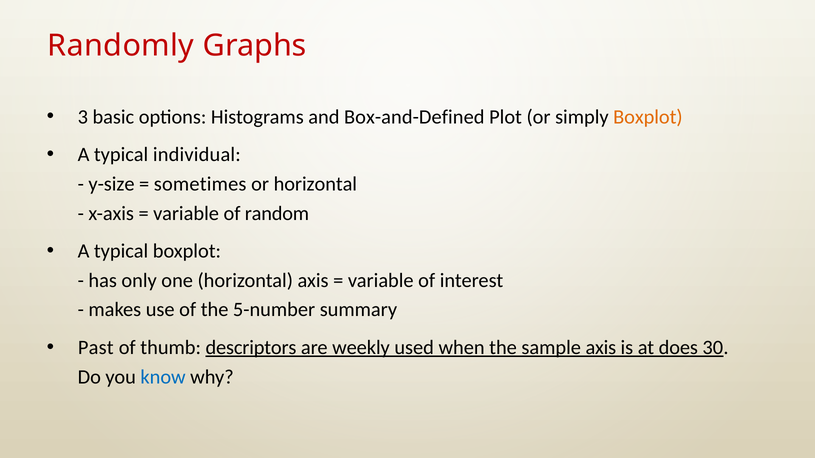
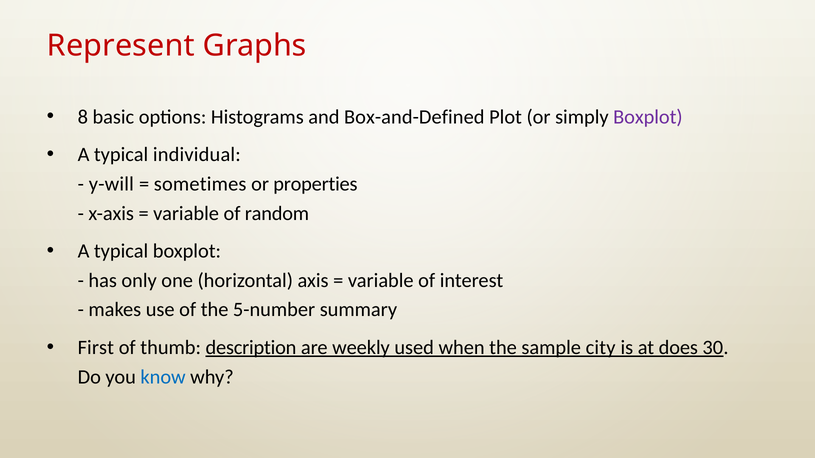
Randomly: Randomly -> Represent
3: 3 -> 8
Boxplot at (648, 117) colour: orange -> purple
y-size: y-size -> y-will
or horizontal: horizontal -> properties
Past: Past -> First
descriptors: descriptors -> description
sample axis: axis -> city
